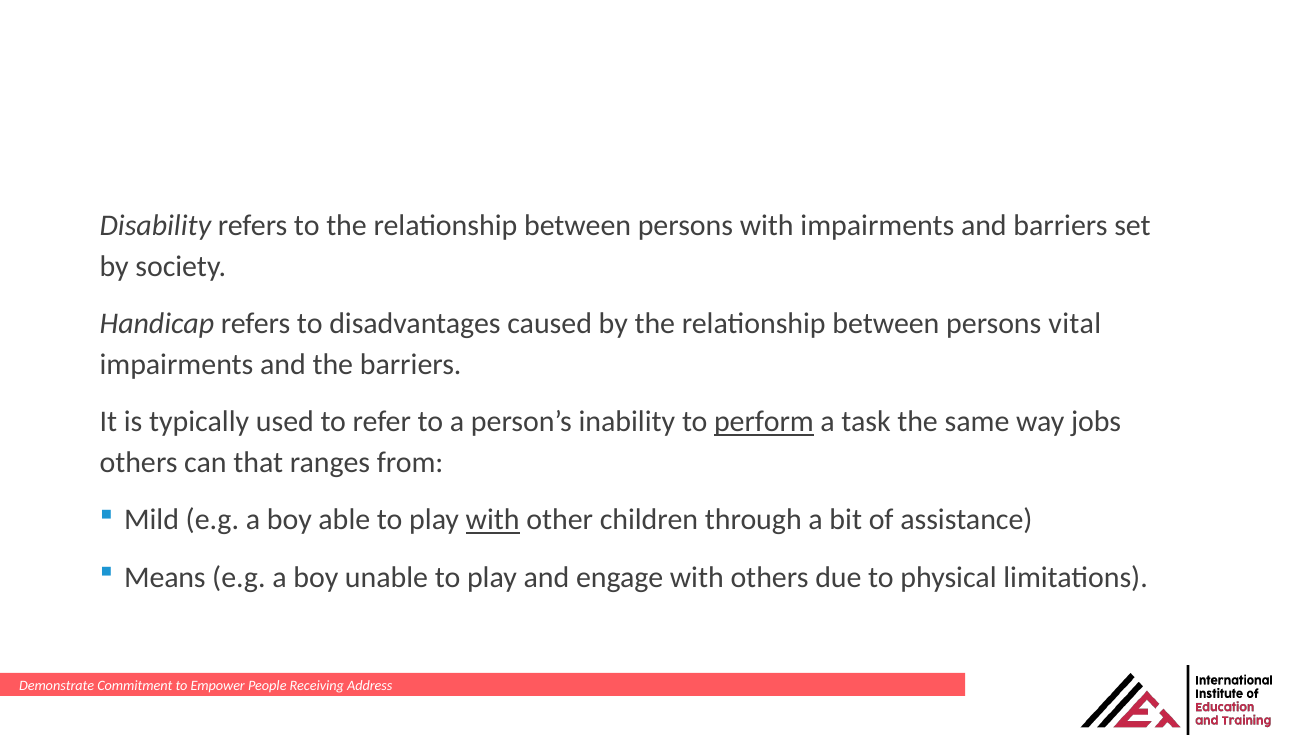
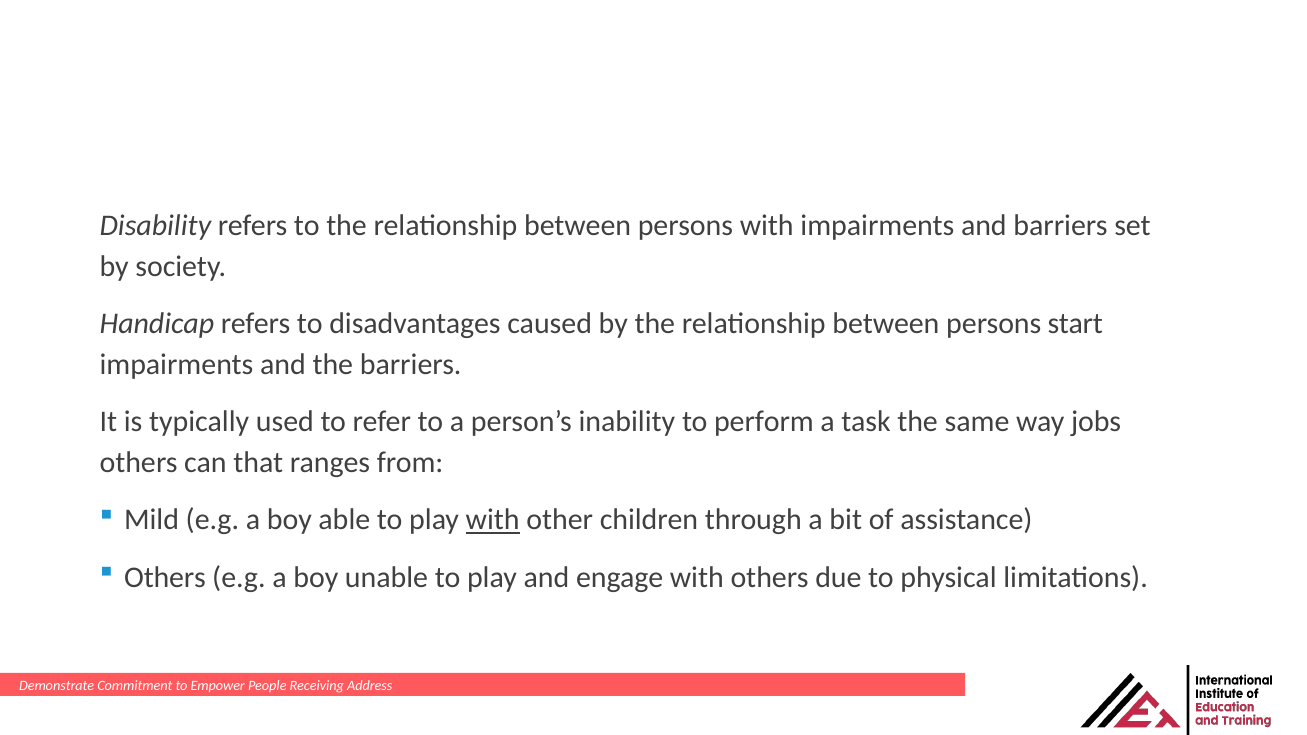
vital: vital -> start
perform underline: present -> none
Means at (165, 577): Means -> Others
